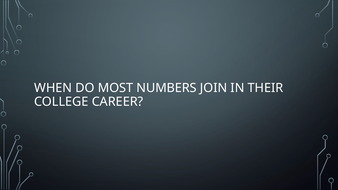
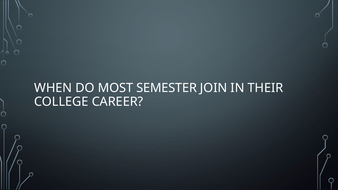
NUMBERS: NUMBERS -> SEMESTER
